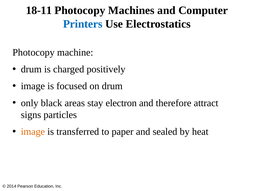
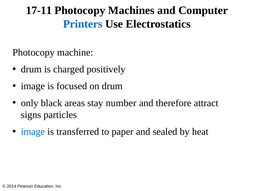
18-11: 18-11 -> 17-11
electron: electron -> number
image at (33, 131) colour: orange -> blue
